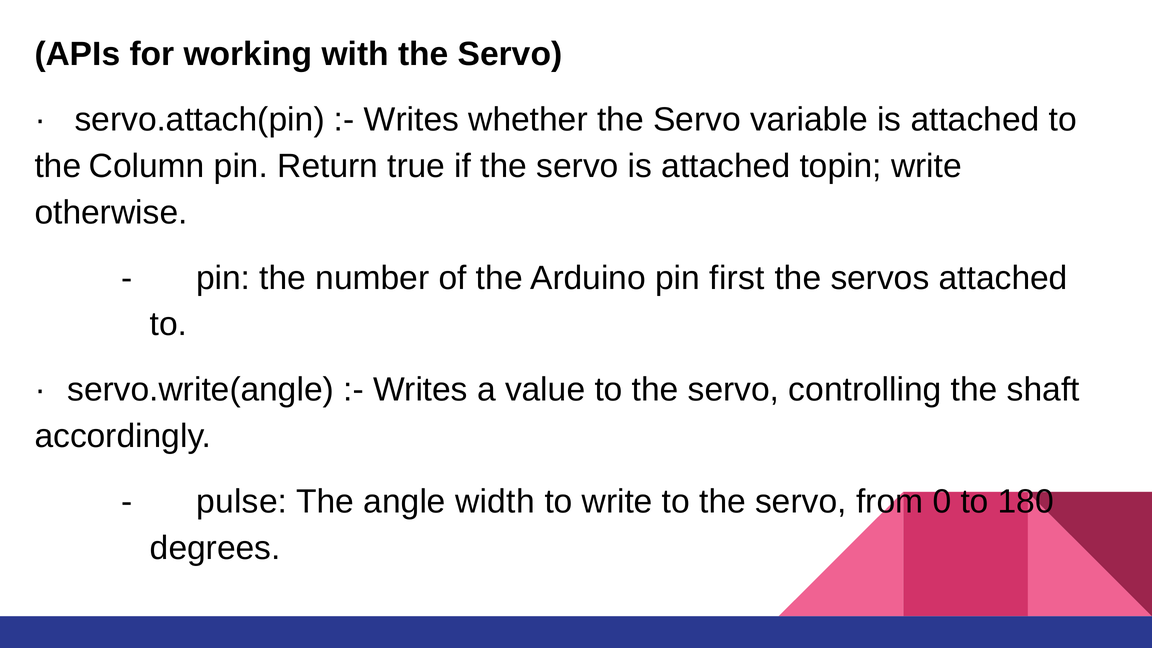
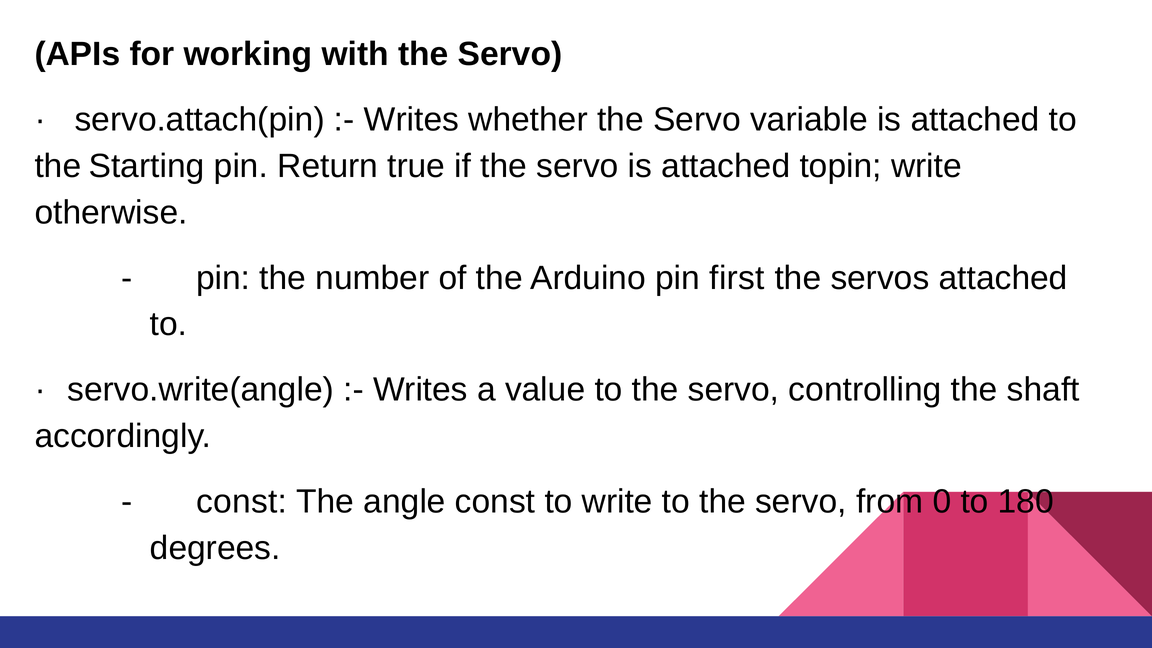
Column: Column -> Starting
pulse at (242, 502): pulse -> const
angle width: width -> const
